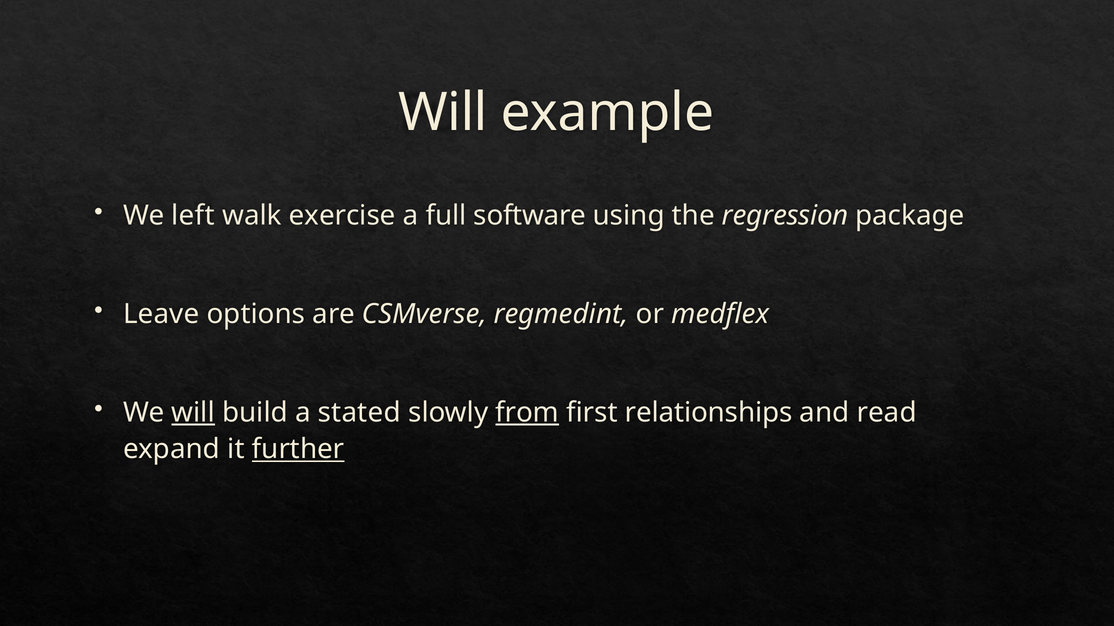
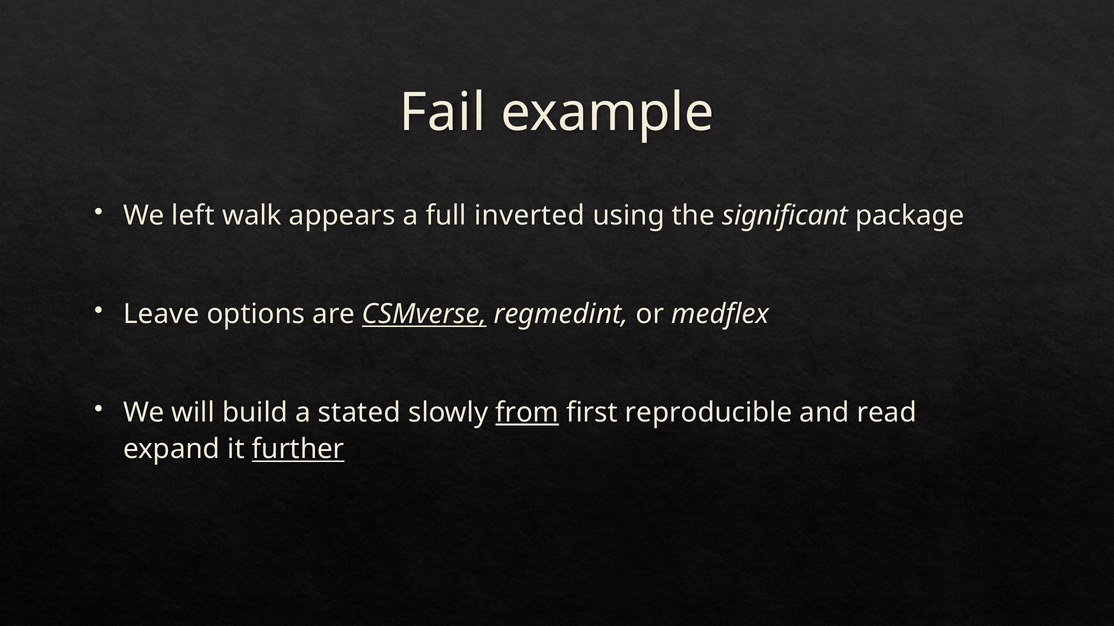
Will at (443, 113): Will -> Fail
exercise: exercise -> appears
software: software -> inverted
regression: regression -> significant
CSMverse underline: none -> present
will at (193, 413) underline: present -> none
relationships: relationships -> reproducible
